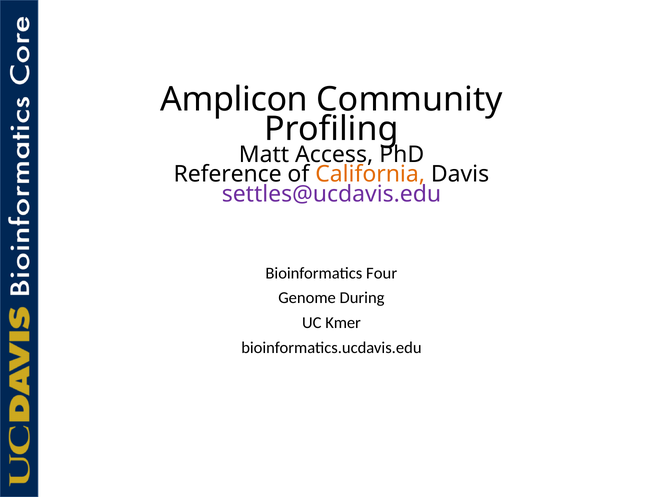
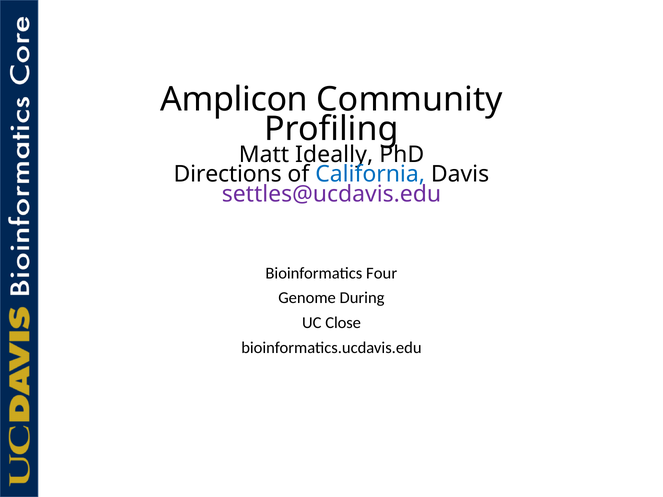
Access: Access -> Ideally
Reference: Reference -> Directions
California colour: orange -> blue
Kmer: Kmer -> Close
